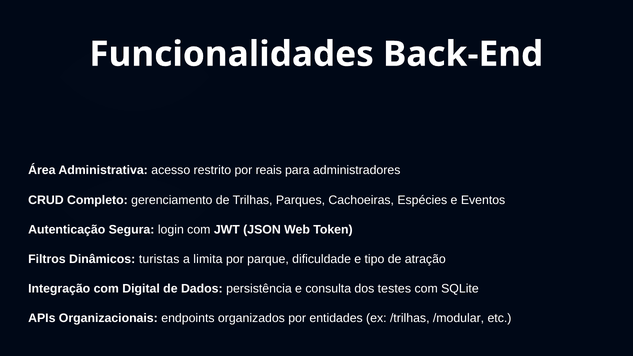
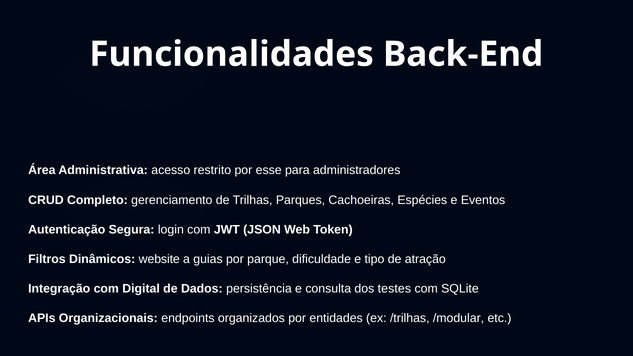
reais: reais -> esse
turistas: turistas -> website
limita: limita -> guias
